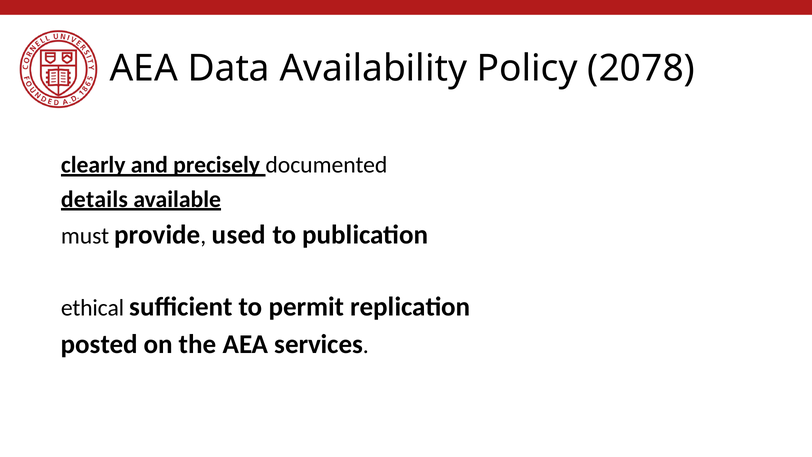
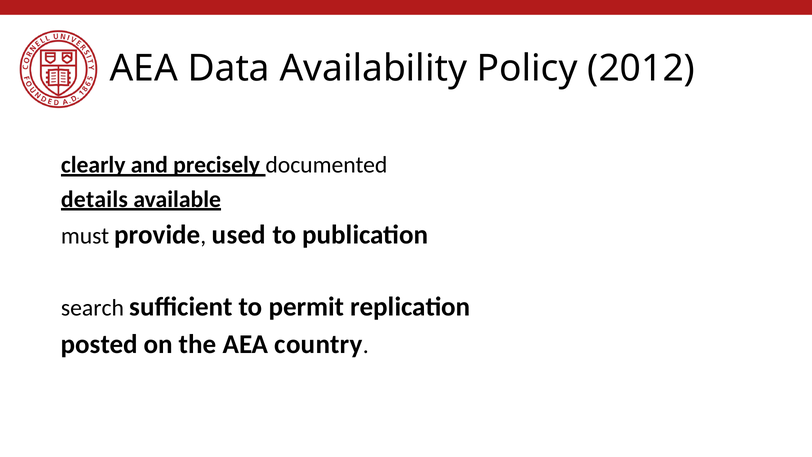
2078: 2078 -> 2012
ethical: ethical -> search
services: services -> country
